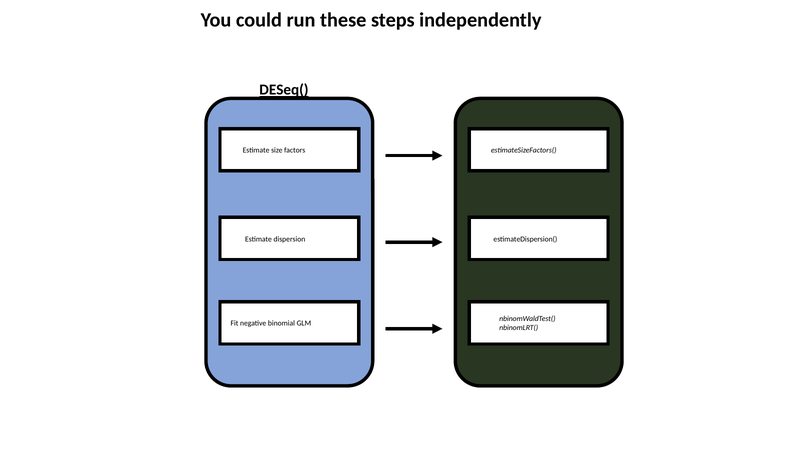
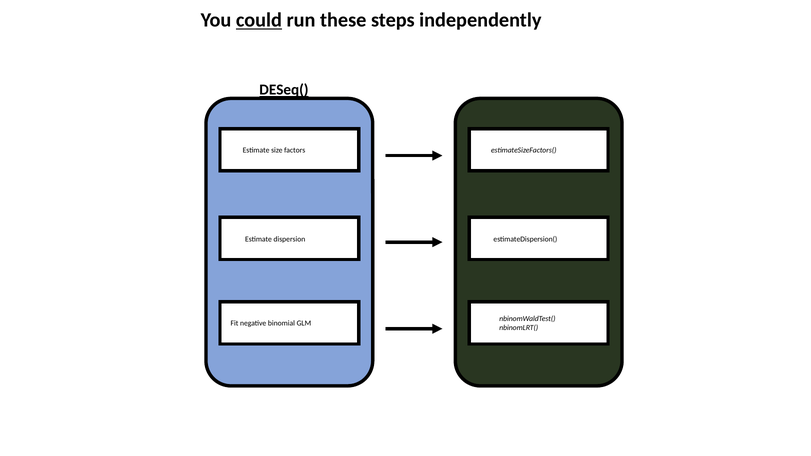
could underline: none -> present
